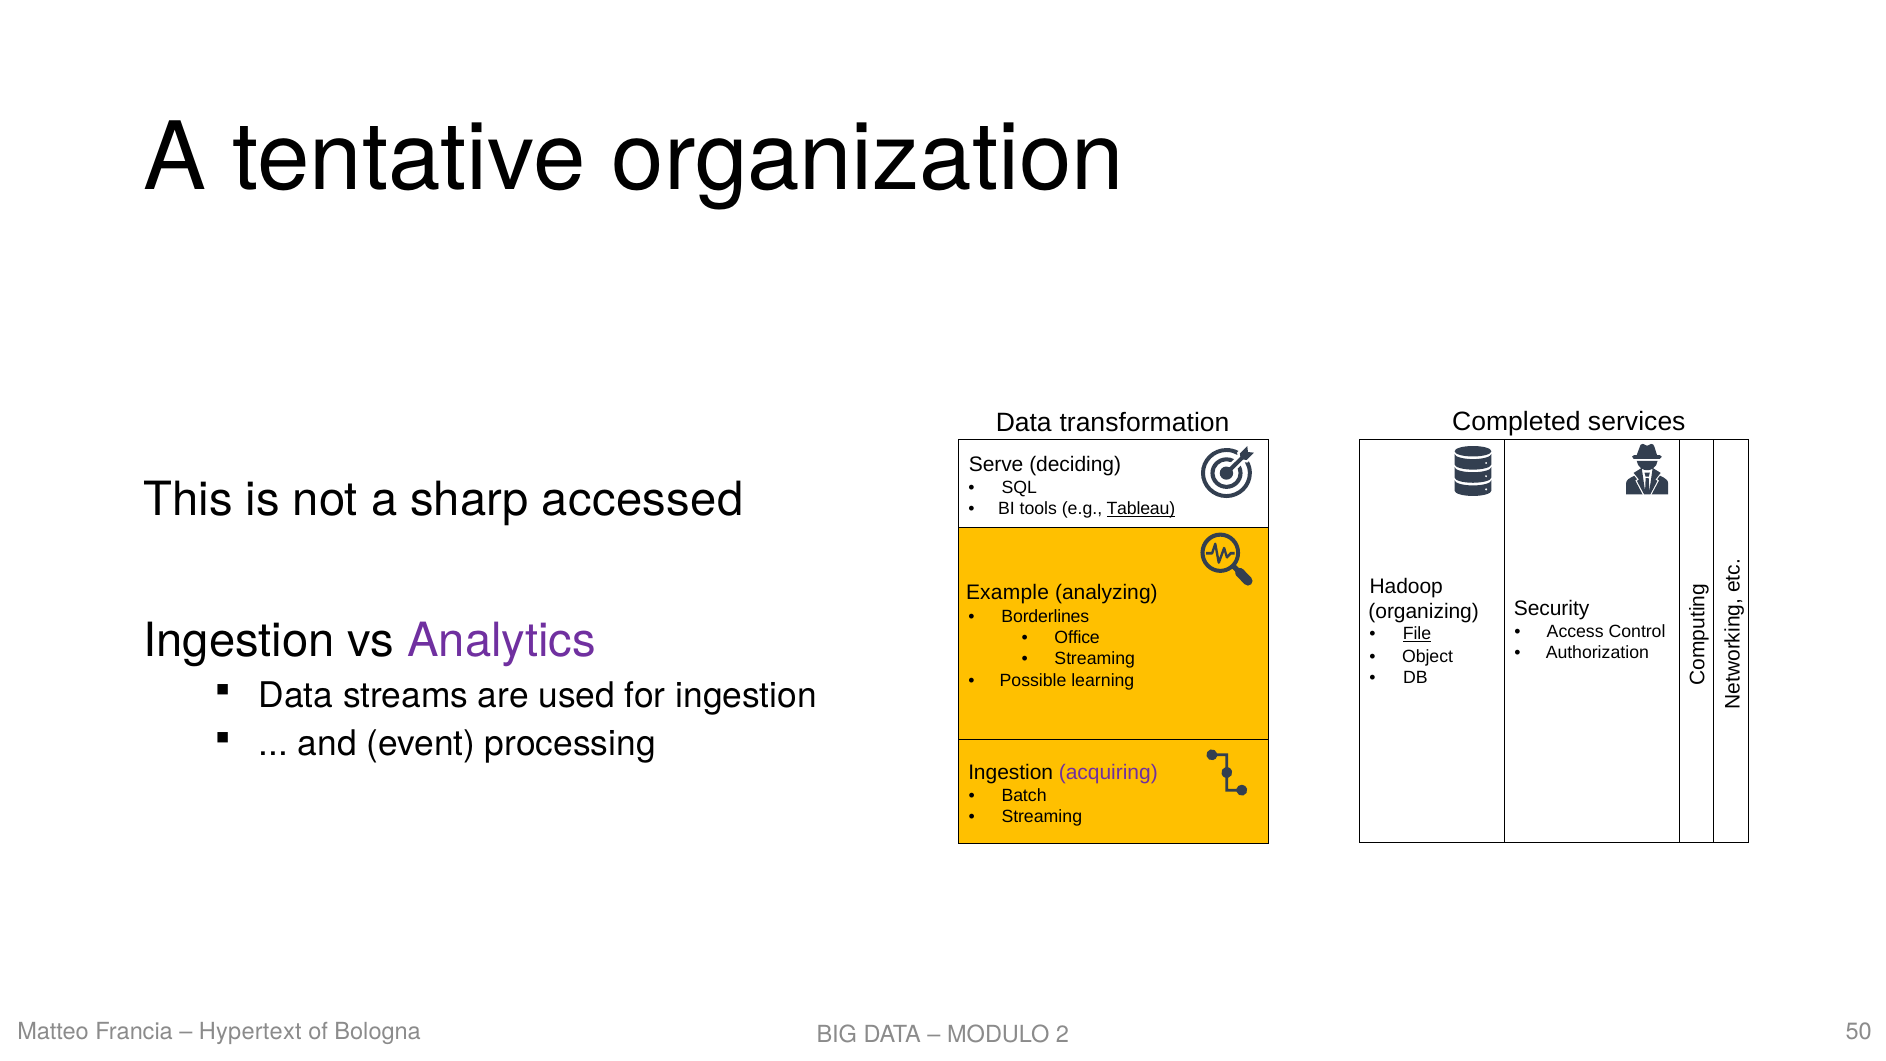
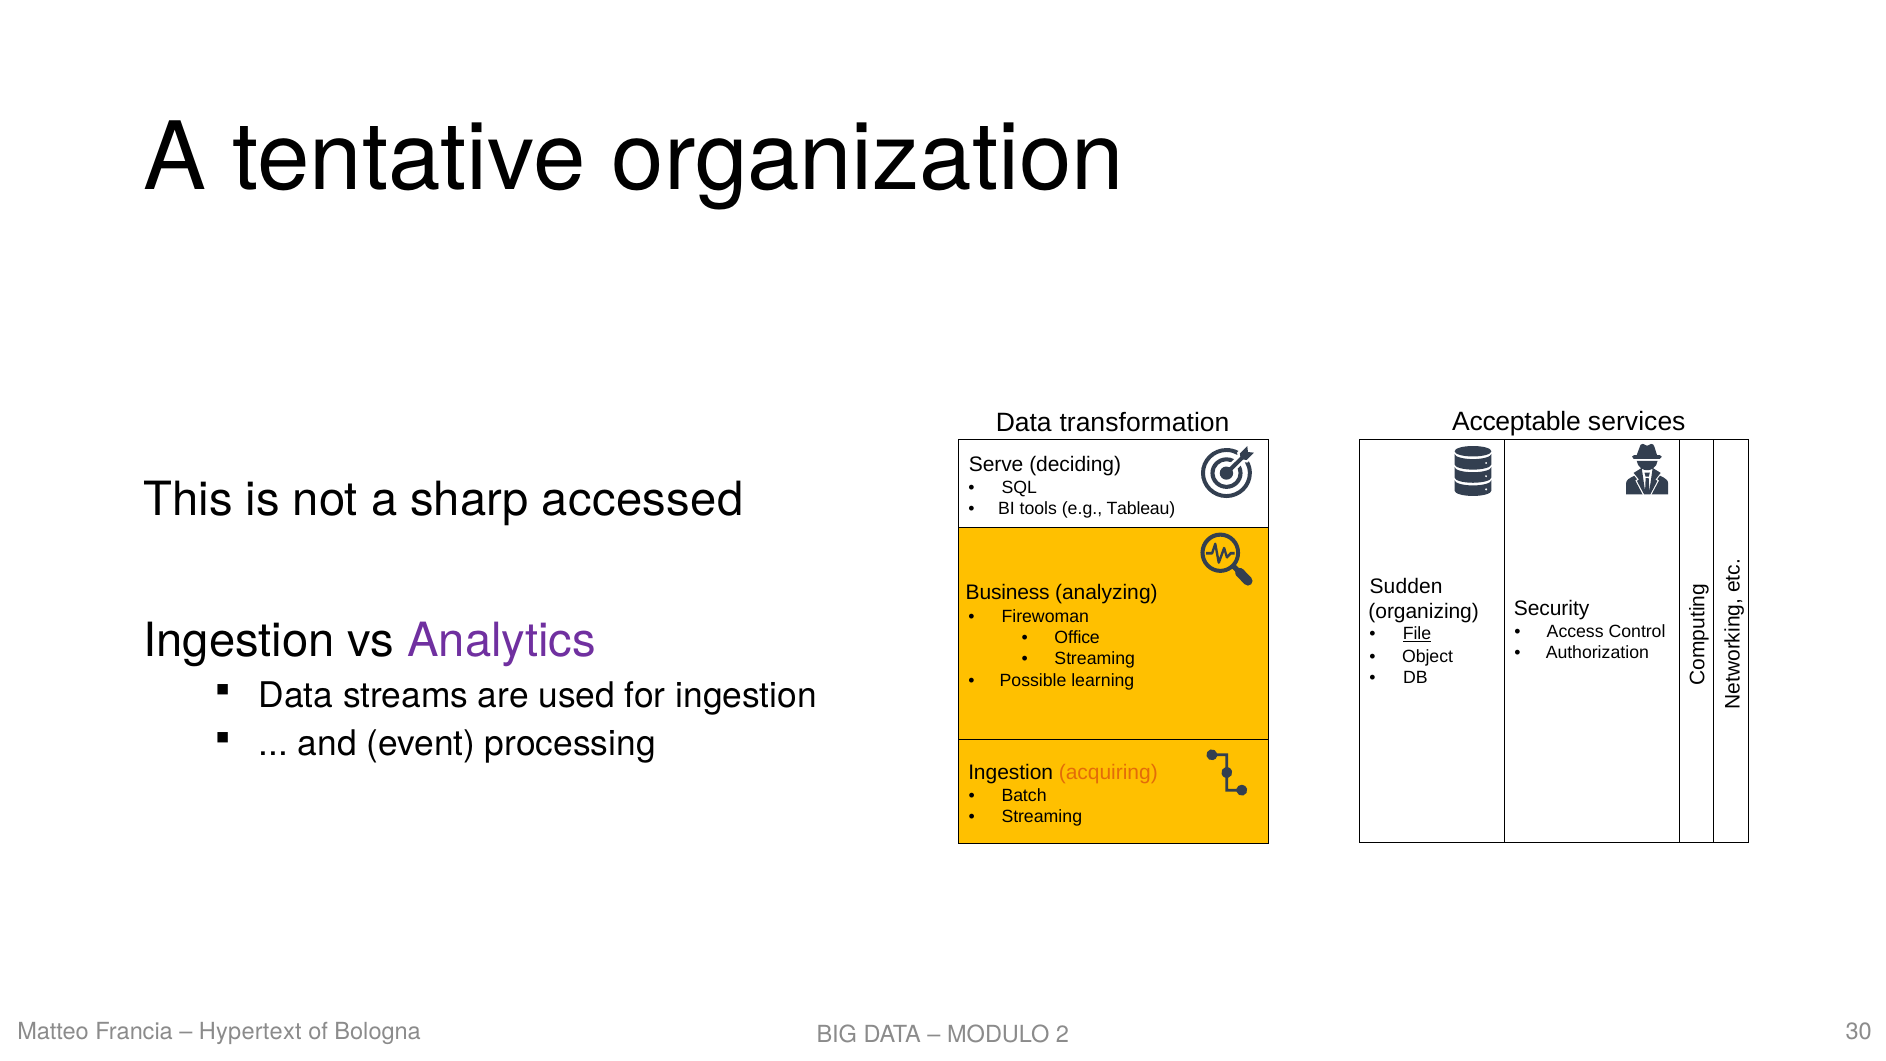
Completed: Completed -> Acceptable
Tableau underline: present -> none
Hadoop: Hadoop -> Sudden
Example: Example -> Business
Borderlines: Borderlines -> Firewoman
acquiring colour: purple -> orange
50: 50 -> 30
